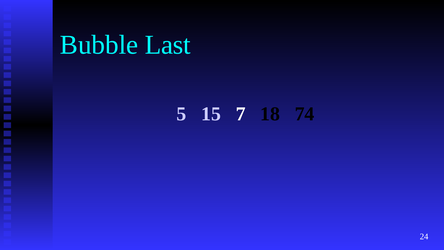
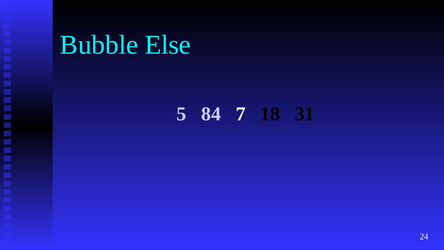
Last: Last -> Else
15: 15 -> 84
74: 74 -> 31
